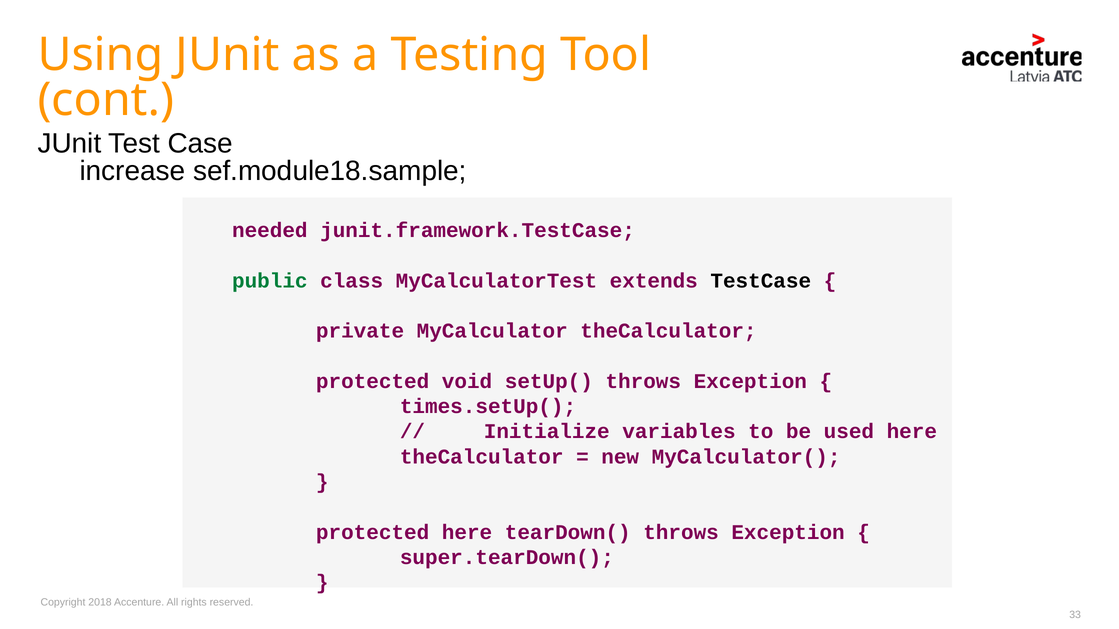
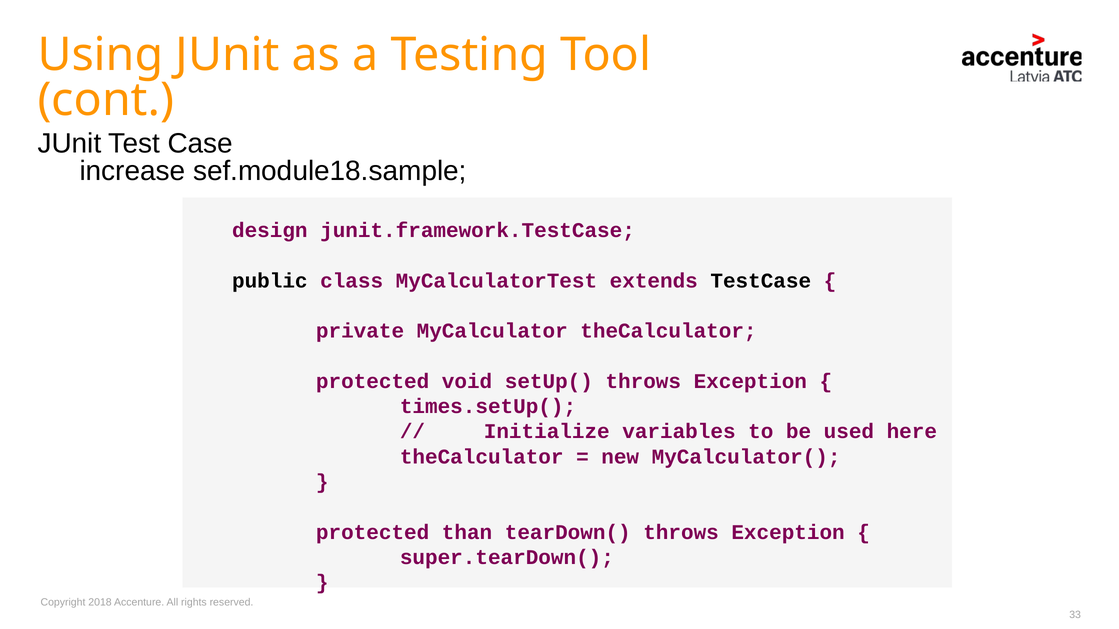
needed: needed -> design
public colour: green -> black
protected here: here -> than
